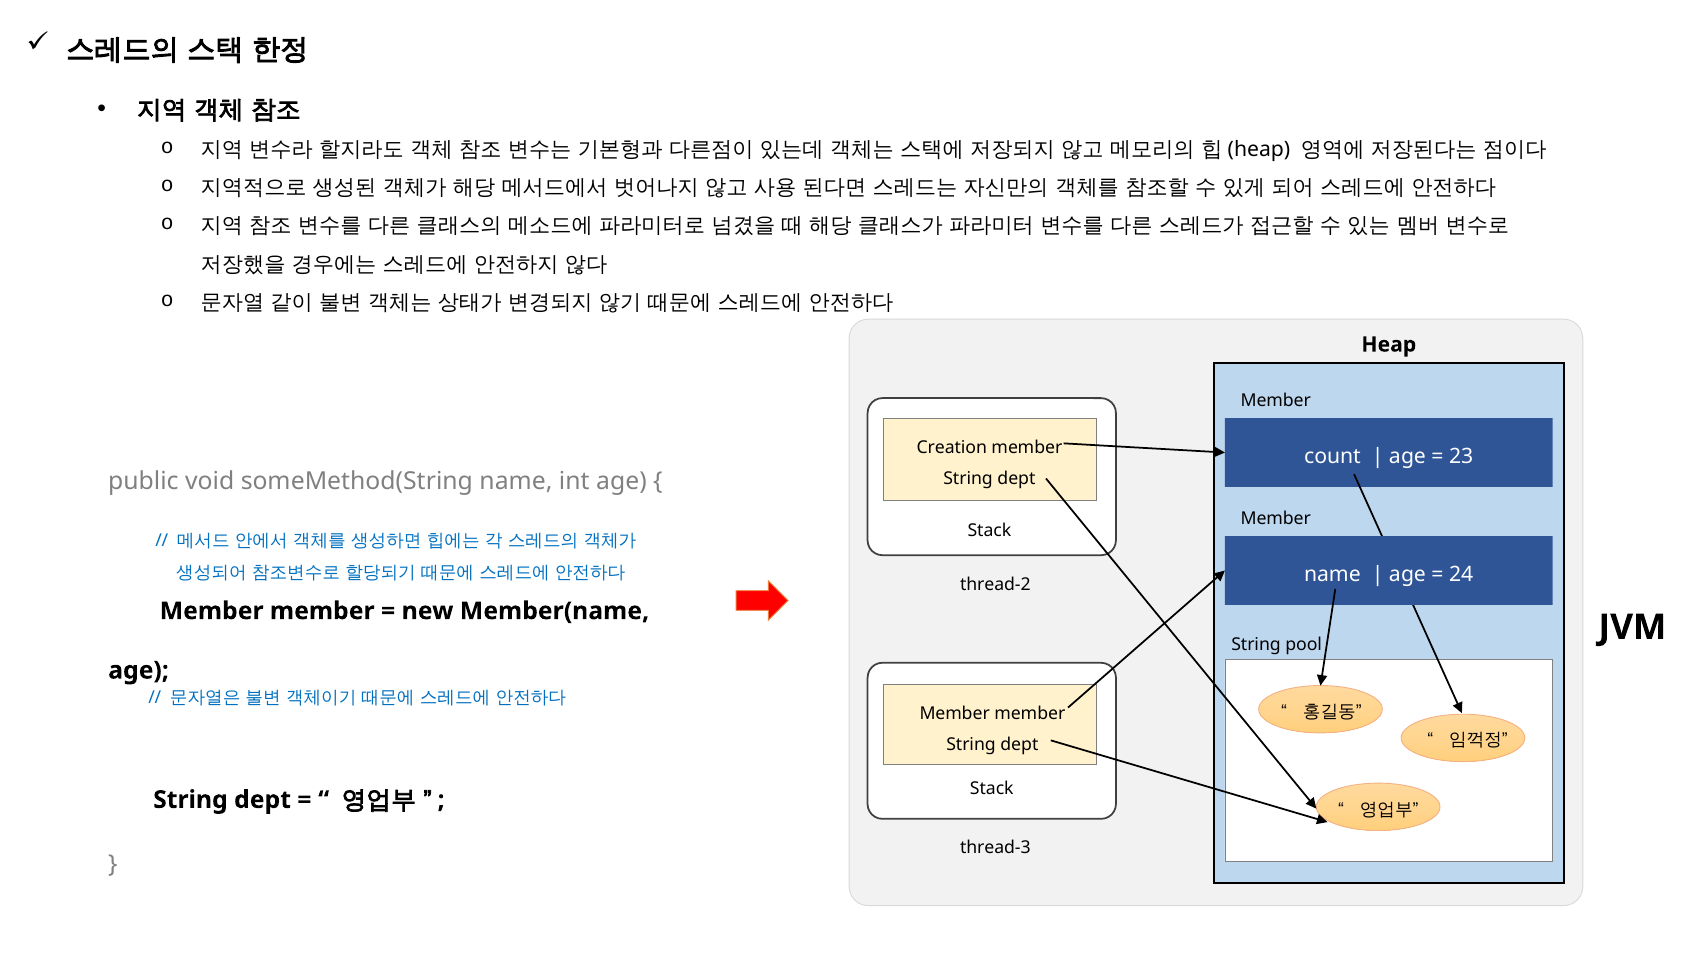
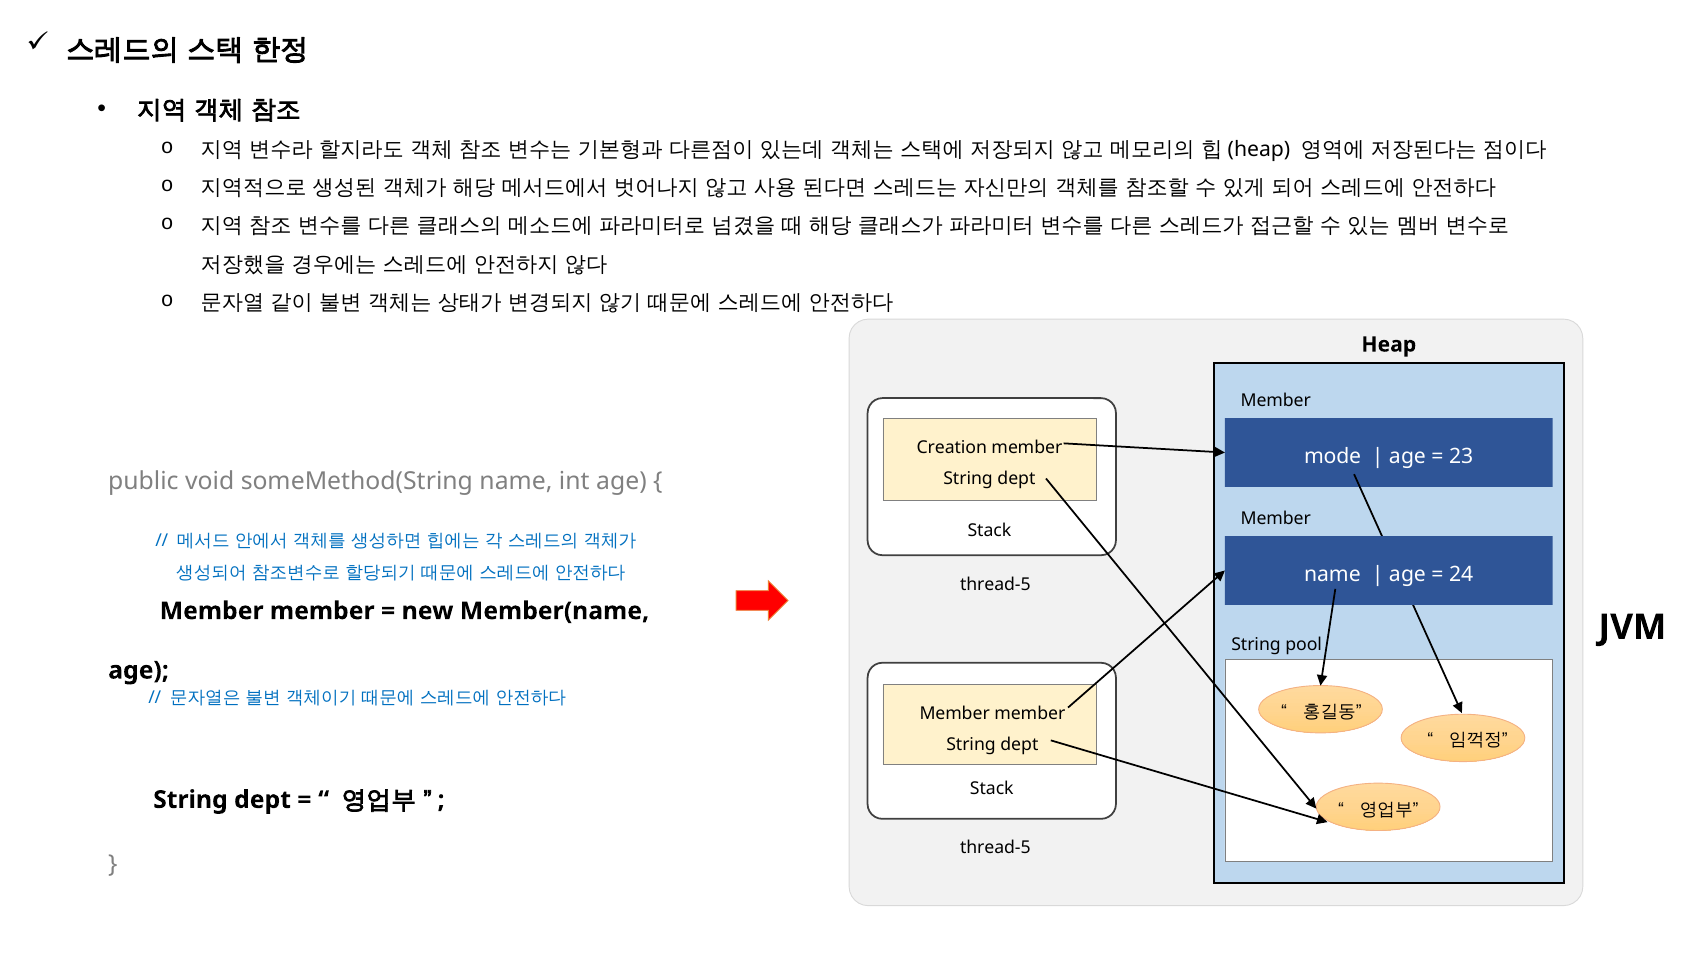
count: count -> mode
thread-2 at (995, 585): thread-2 -> thread-5
thread-3 at (995, 848): thread-3 -> thread-5
